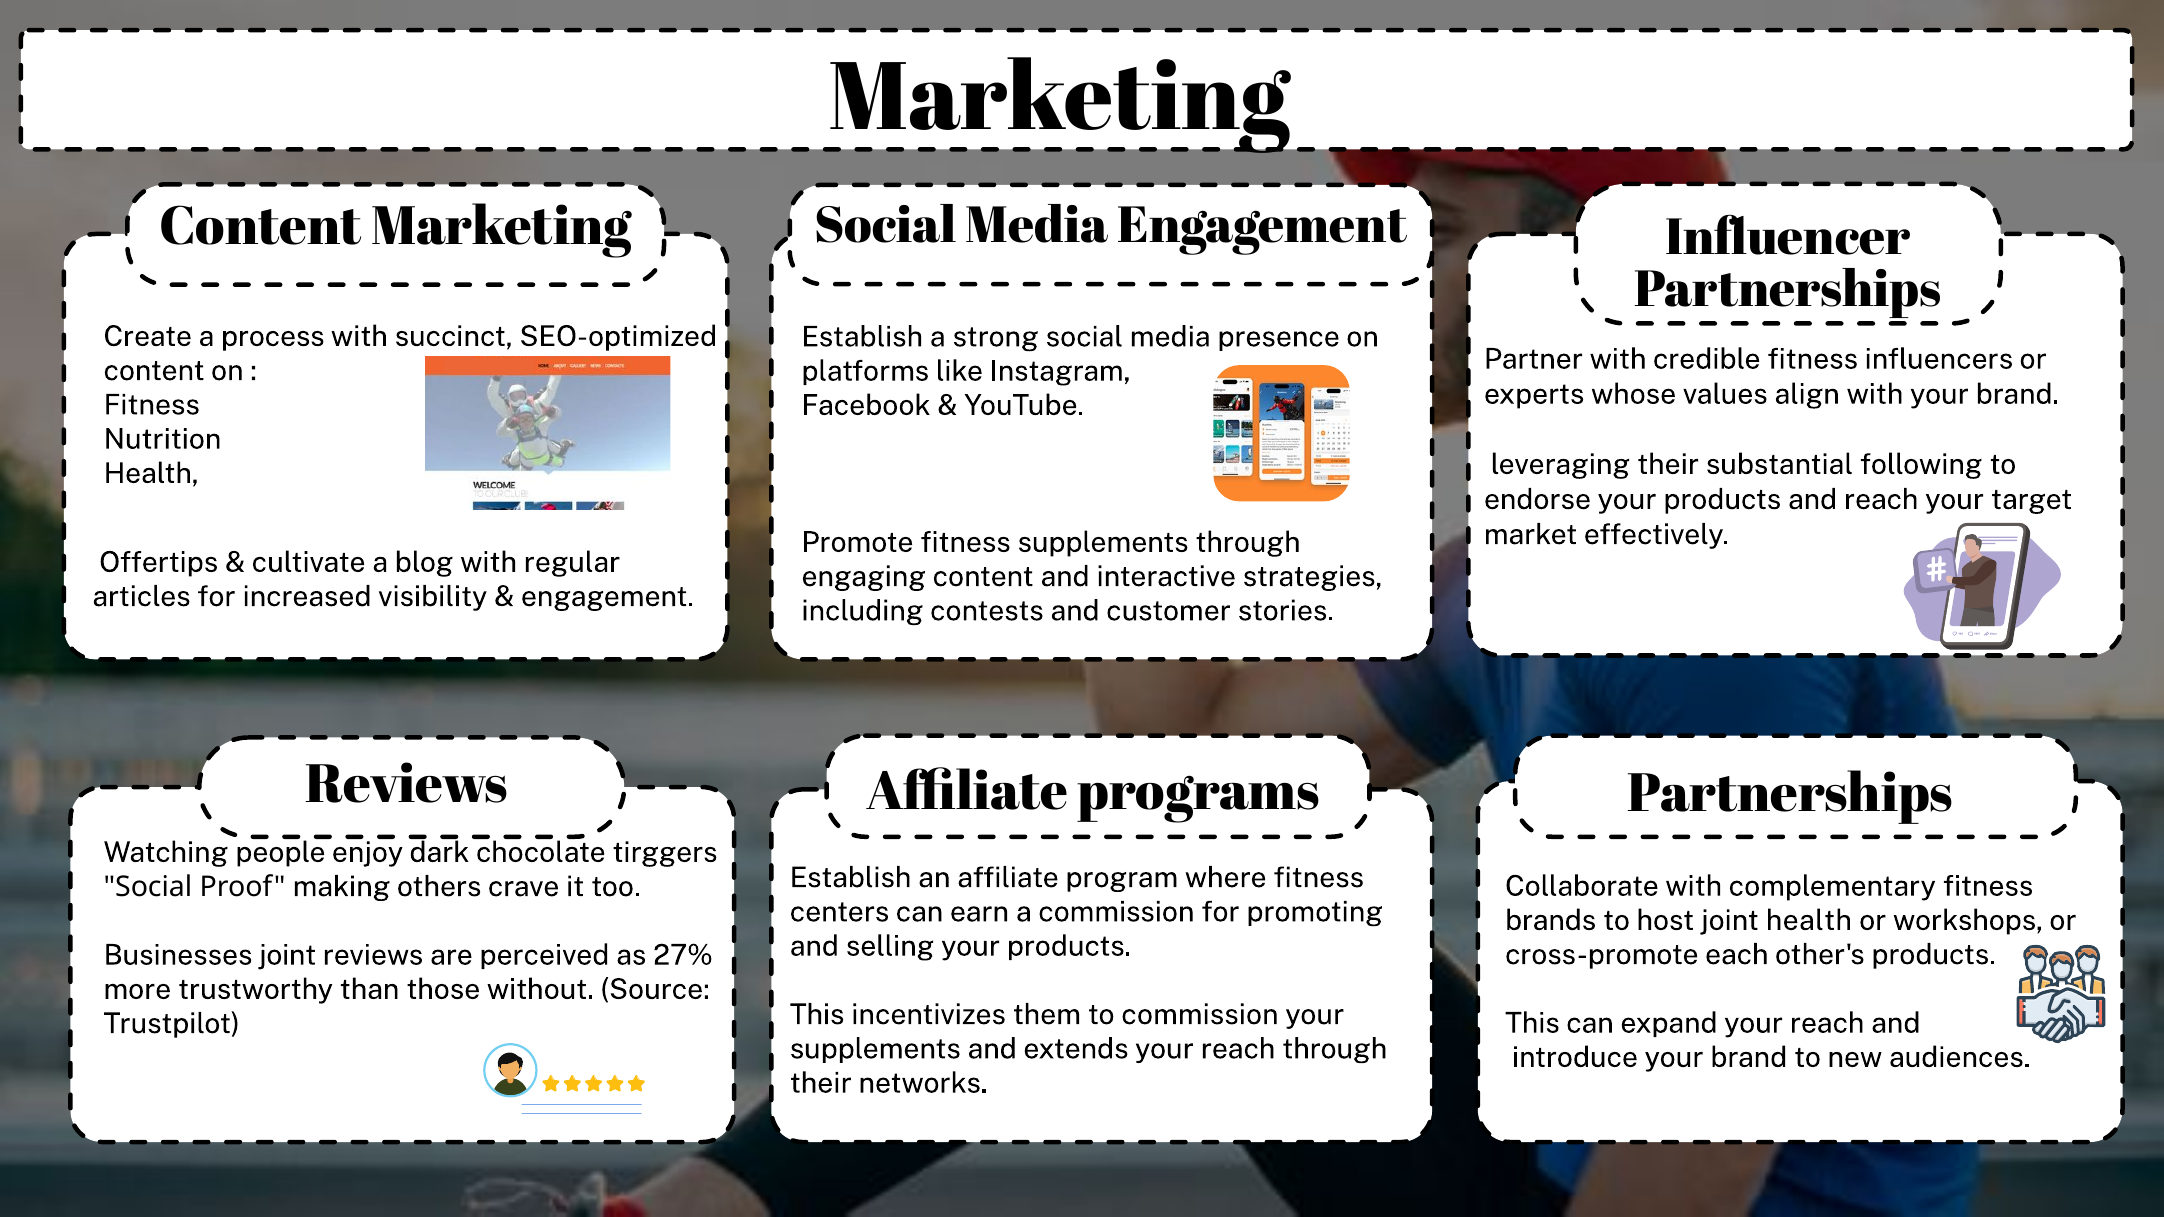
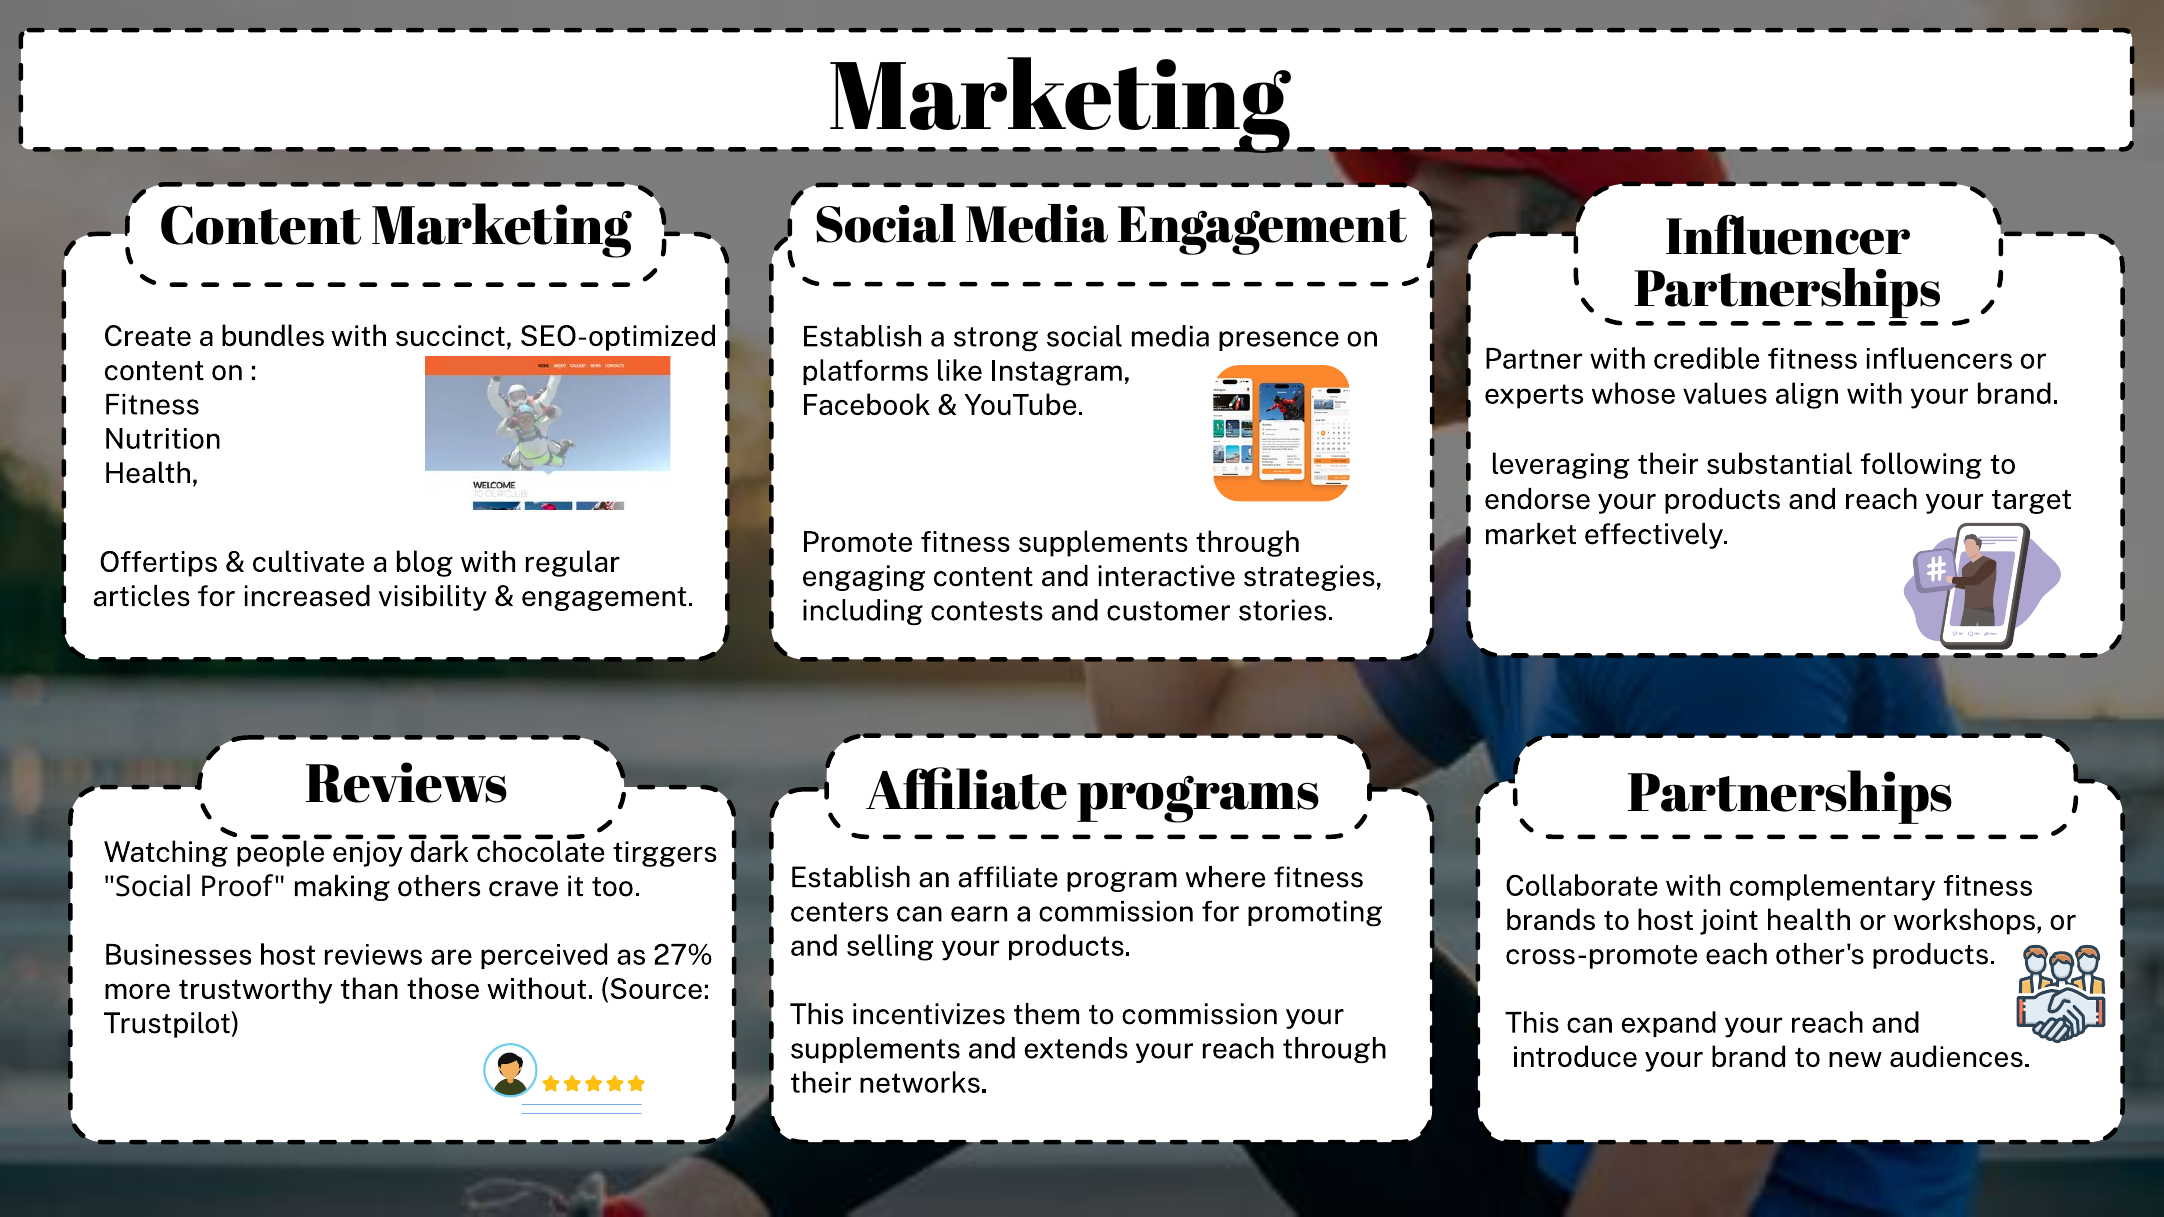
process: process -> bundles
Businesses joint: joint -> host
